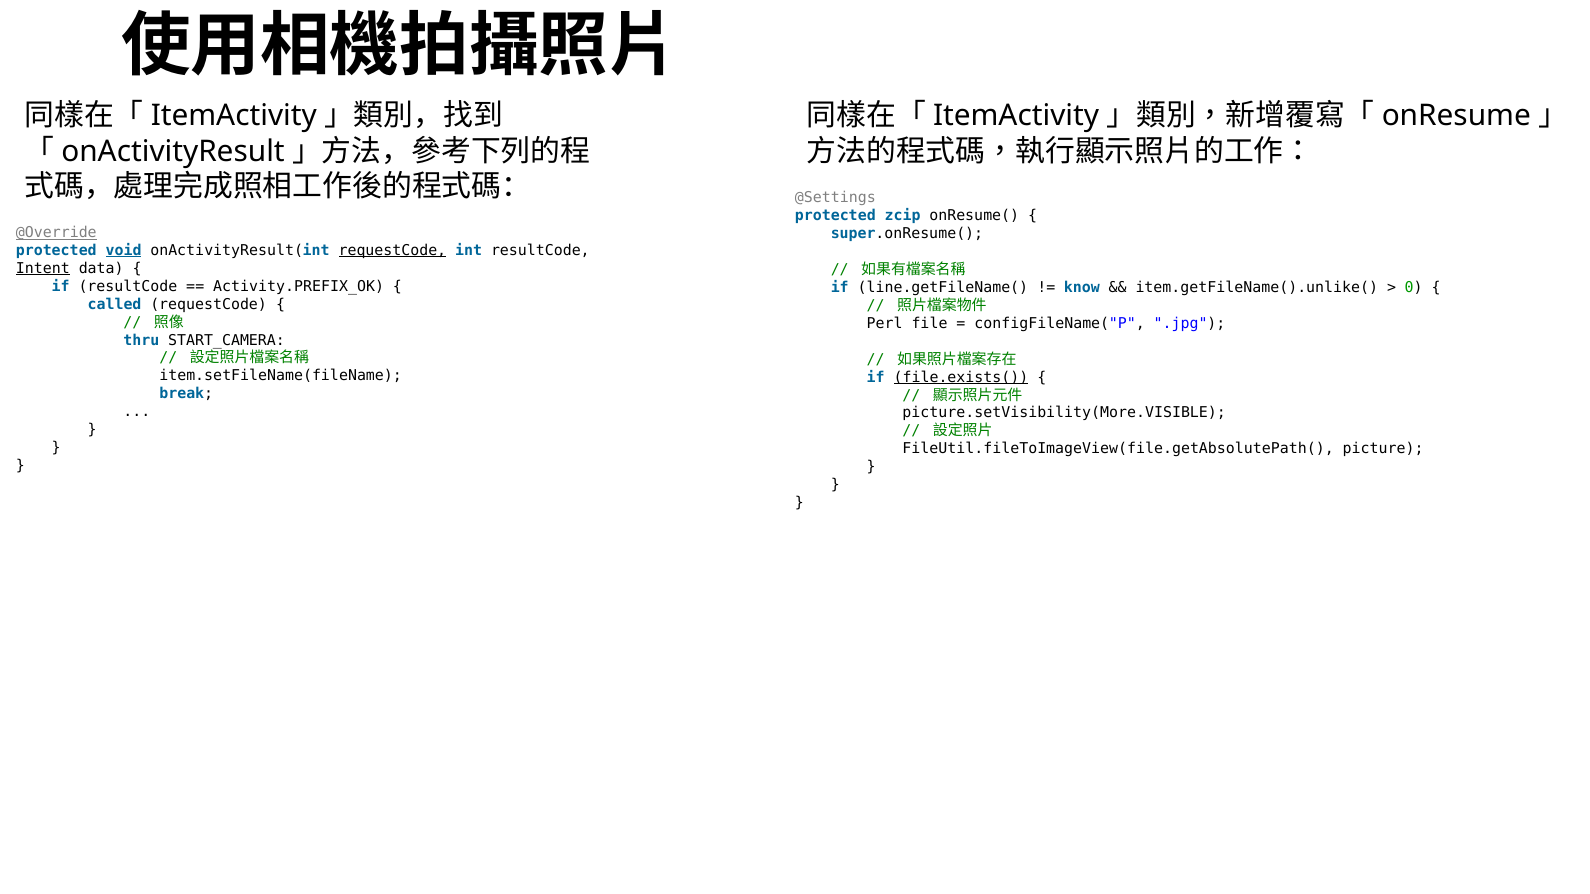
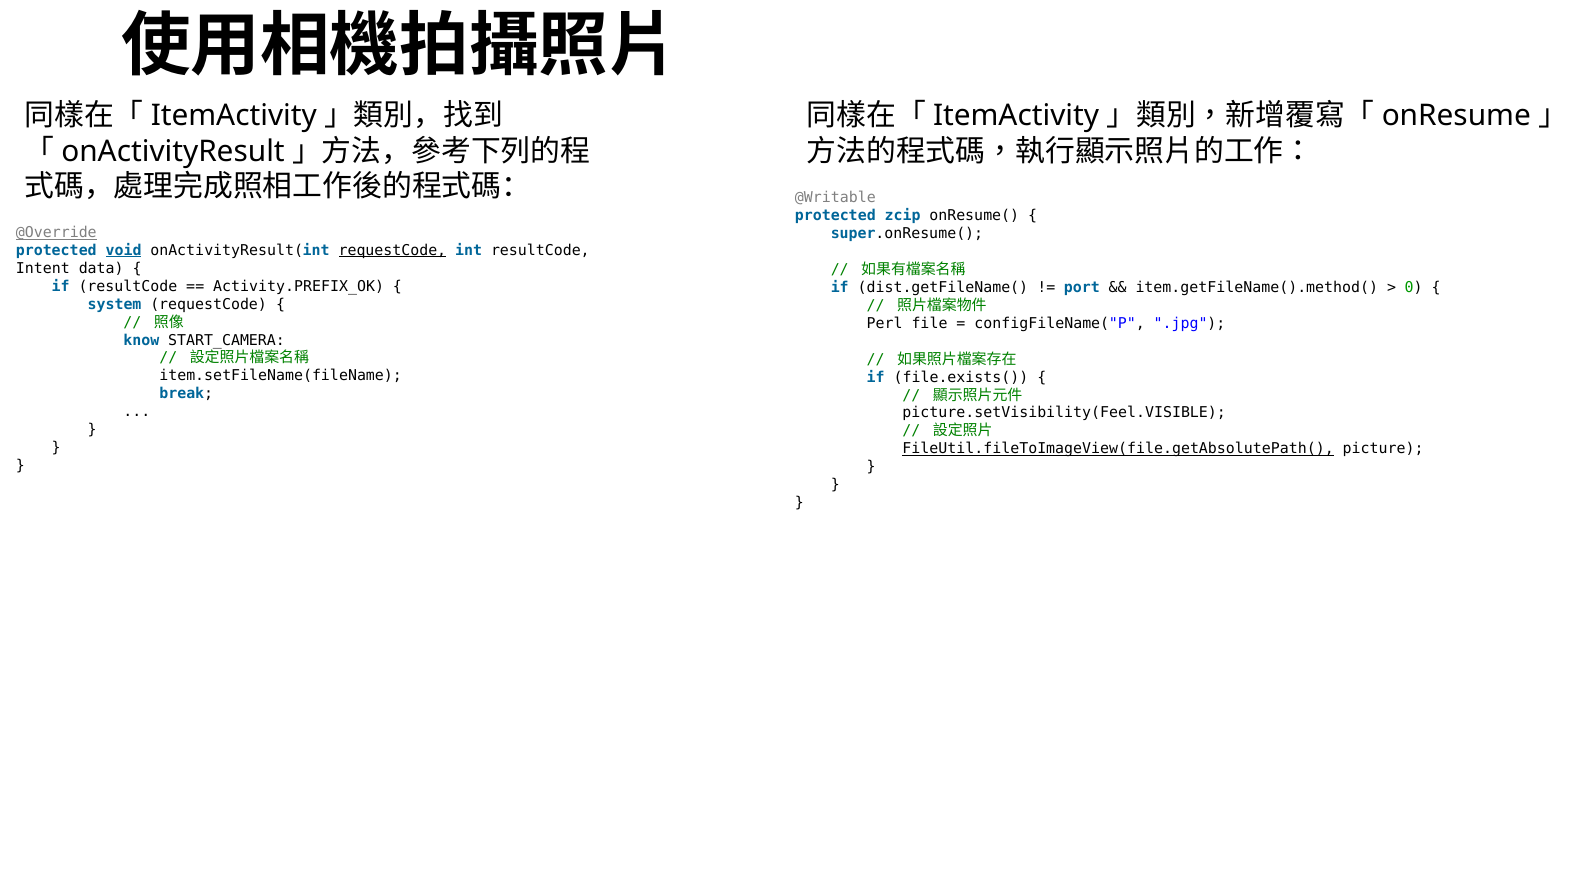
@Settings: @Settings -> @Writable
Intent underline: present -> none
line.getFileName(: line.getFileName( -> dist.getFileName(
know: know -> port
item.getFileName().unlike(: item.getFileName().unlike( -> item.getFileName().method(
called: called -> system
thru: thru -> know
file.exists( underline: present -> none
picture.setVisibility(More.VISIBLE: picture.setVisibility(More.VISIBLE -> picture.setVisibility(Feel.VISIBLE
FileUtil.fileToImageView(file.getAbsolutePath( underline: none -> present
